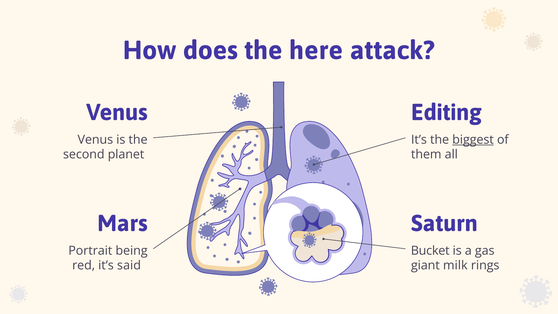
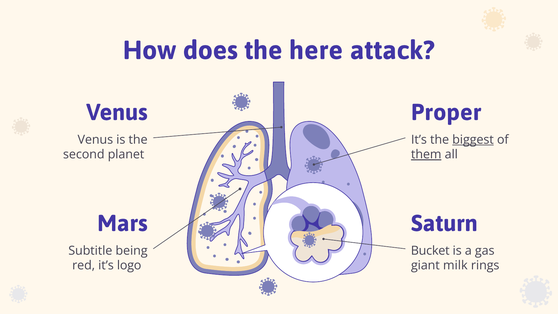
Editing: Editing -> Proper
them underline: none -> present
Portrait: Portrait -> Subtitle
said: said -> logo
